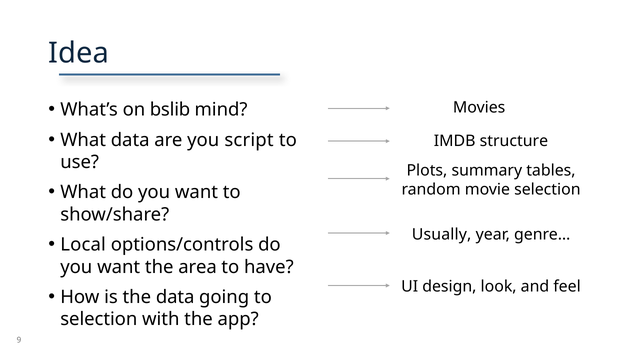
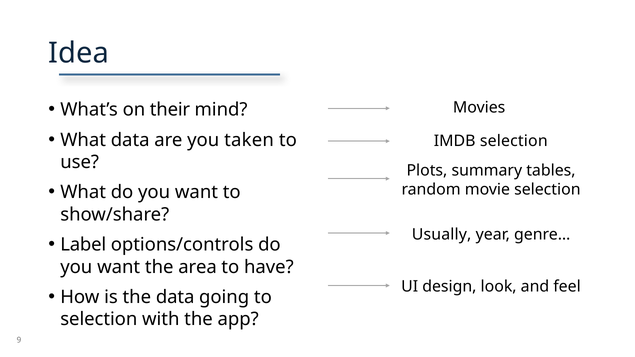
bslib: bslib -> their
script: script -> taken
IMDB structure: structure -> selection
Local: Local -> Label
